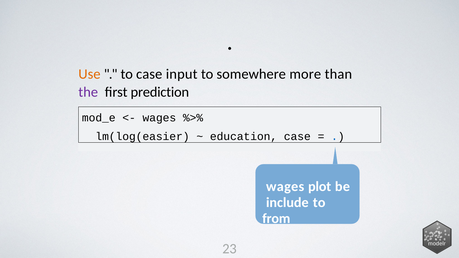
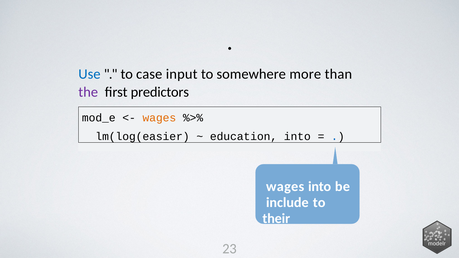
Use colour: orange -> blue
prediction: prediction -> predictors
wages at (159, 118) colour: black -> orange
education case: case -> into
wages plot: plot -> into
from: from -> their
